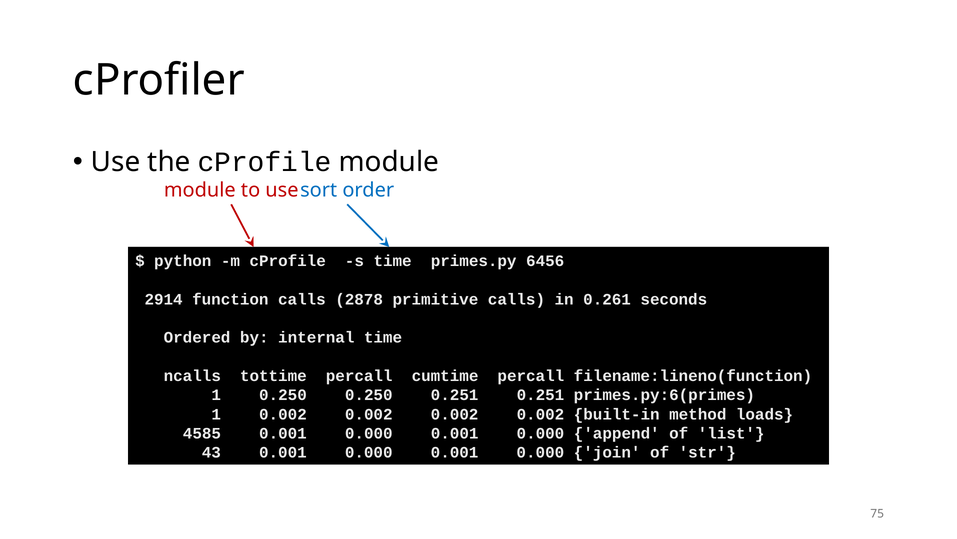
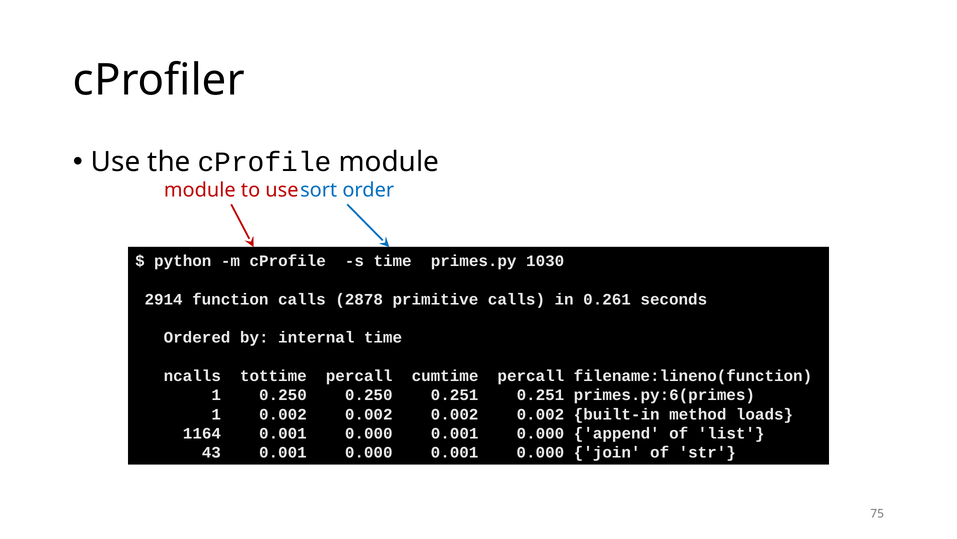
6456: 6456 -> 1030
4585: 4585 -> 1164
